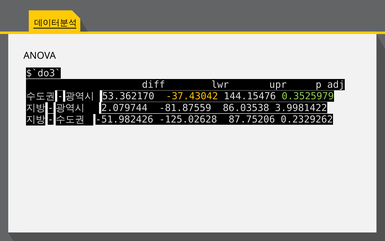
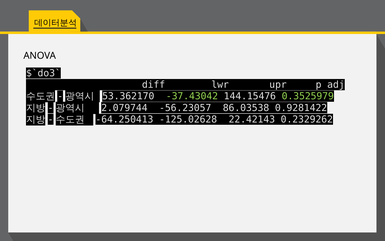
-37.43042 colour: yellow -> light green
-81.87559: -81.87559 -> -56.23057
3.9981422: 3.9981422 -> 0.9281422
-51.982426: -51.982426 -> -64.250413
87.75206: 87.75206 -> 22.42143
